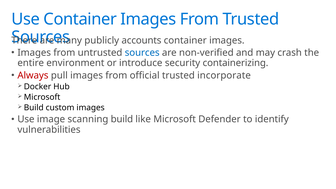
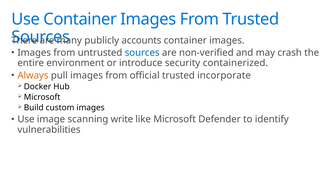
containerizing: containerizing -> containerized
Always colour: red -> orange
scanning build: build -> write
